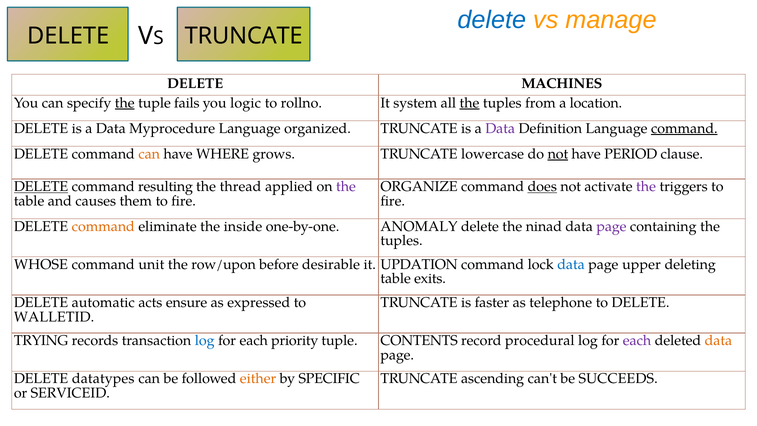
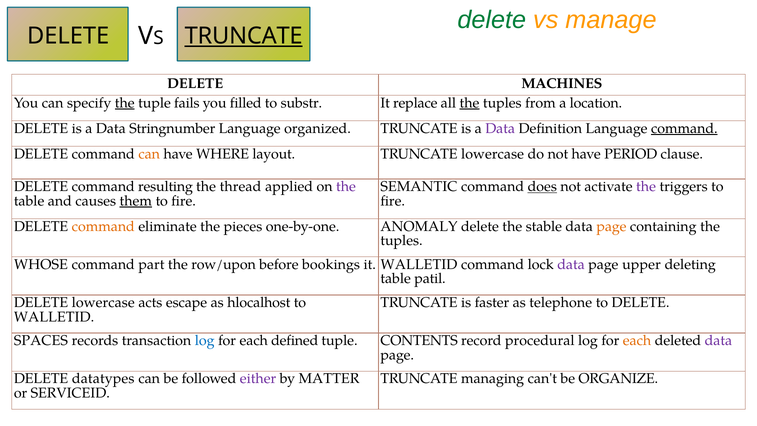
delete at (492, 20) colour: blue -> green
TRUNCATE at (244, 36) underline: none -> present
logic: logic -> filled
rollno: rollno -> substr
system: system -> replace
Myprocedure: Myprocedure -> Stringnumber
grows: grows -> layout
not at (558, 154) underline: present -> none
DELETE at (41, 186) underline: present -> none
ORGANIZE: ORGANIZE -> SEMANTIC
them underline: none -> present
inside: inside -> pieces
ninad: ninad -> stable
page at (611, 226) colour: purple -> orange
unit: unit -> part
desirable: desirable -> bookings
it UPDATION: UPDATION -> WALLETID
data at (571, 264) colour: blue -> purple
exits: exits -> patil
DELETE automatic: automatic -> lowercase
ensure: ensure -> escape
expressed: expressed -> hlocalhost
TRYING: TRYING -> SPACES
priority: priority -> defined
each at (637, 340) colour: purple -> orange
data at (718, 340) colour: orange -> purple
either colour: orange -> purple
SPECIFIC: SPECIFIC -> MATTER
ascending: ascending -> managing
SUCCEEDS: SUCCEEDS -> ORGANIZE
